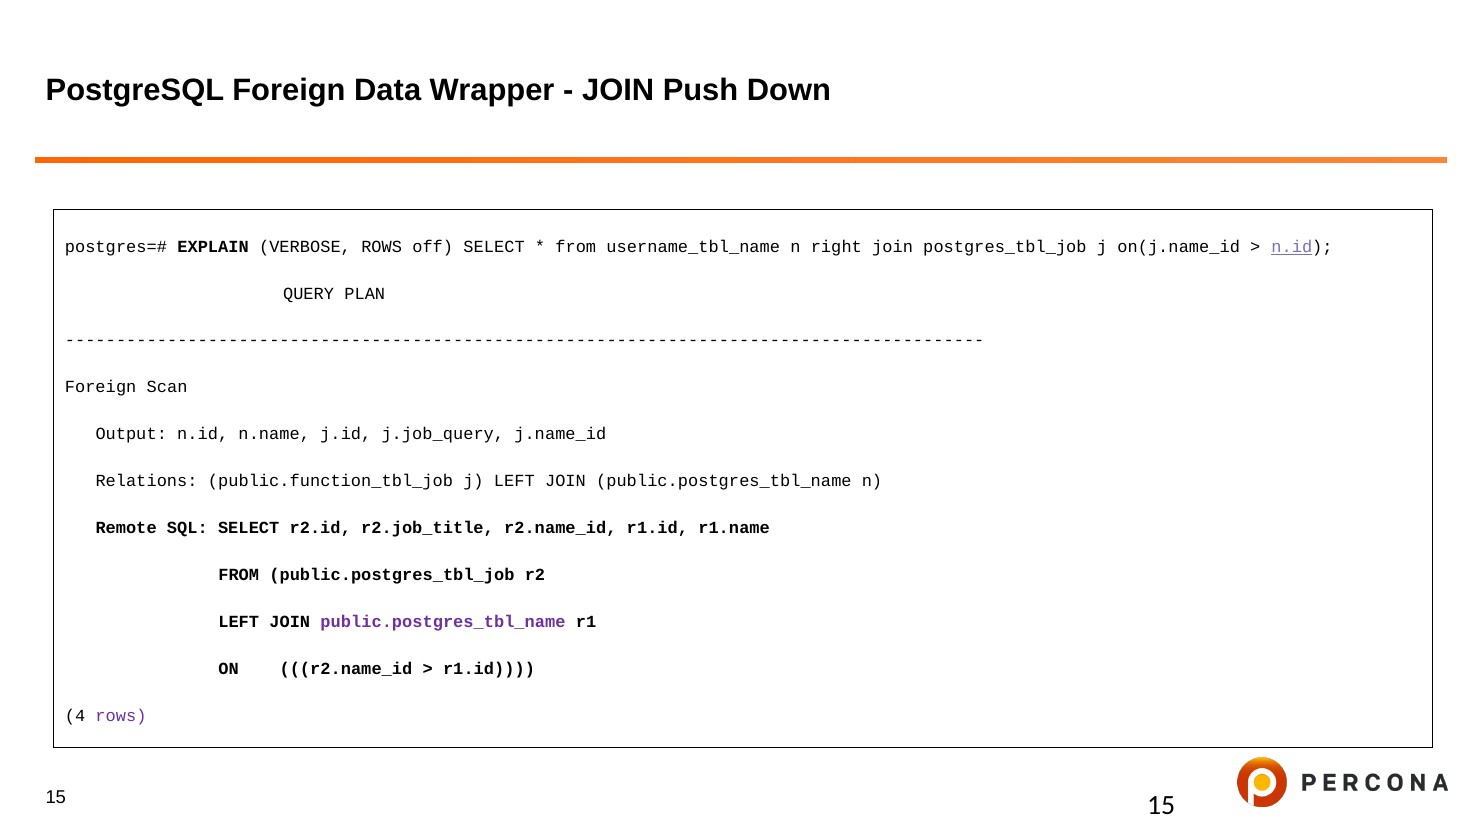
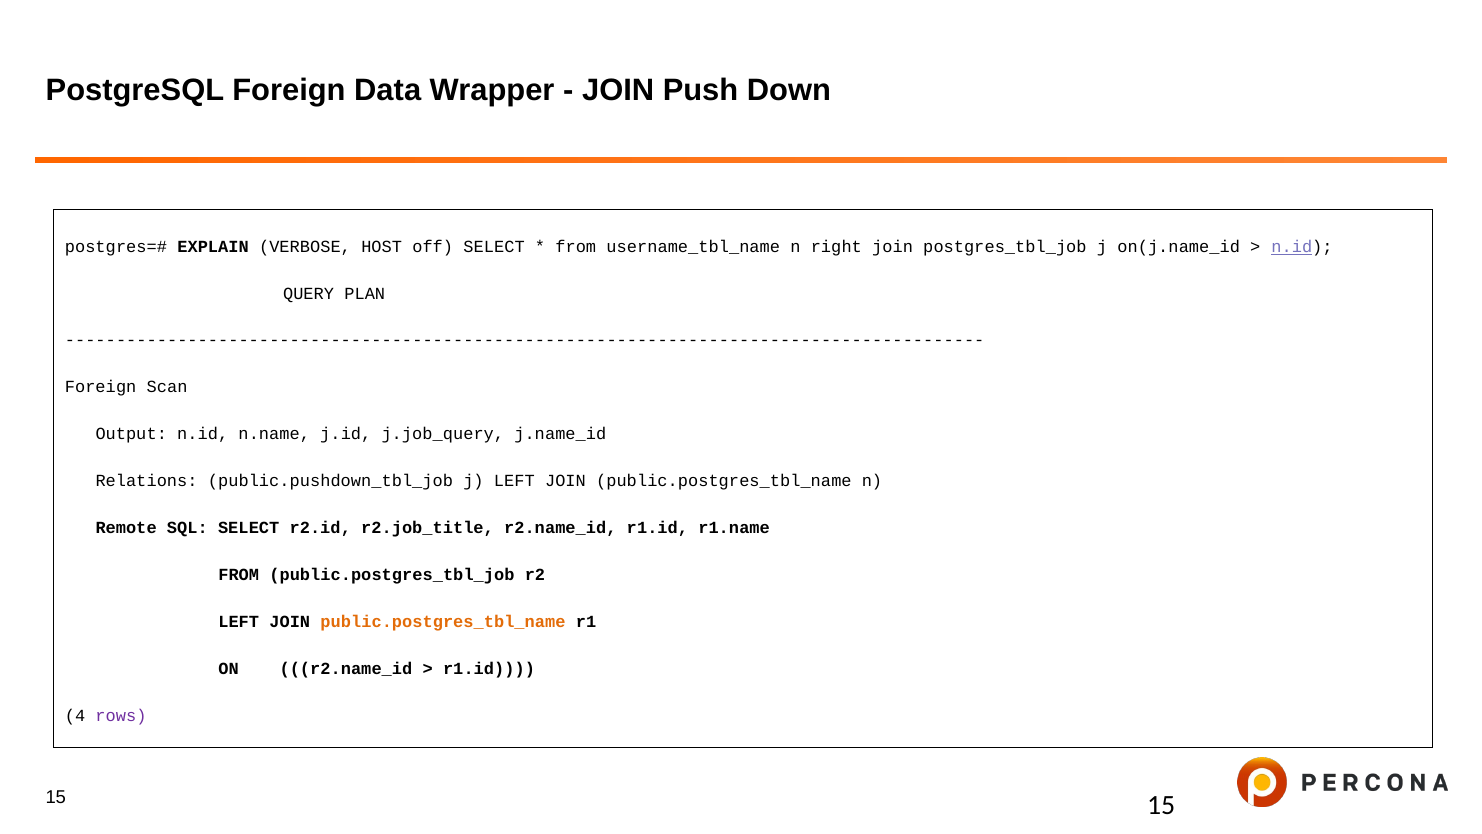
VERBOSE ROWS: ROWS -> HOST
public.function_tbl_job: public.function_tbl_job -> public.pushdown_tbl_job
public.postgres_tbl_name at (443, 622) colour: purple -> orange
